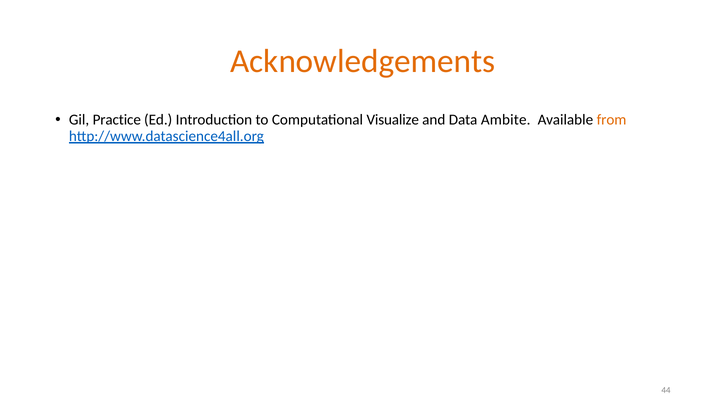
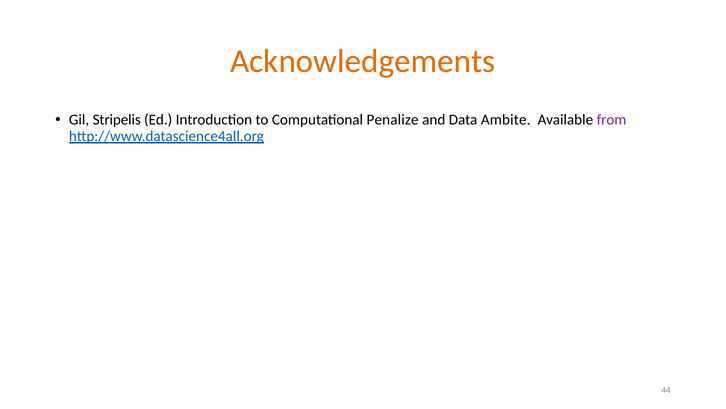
Practice: Practice -> Stripelis
Visualize: Visualize -> Penalize
from colour: orange -> purple
